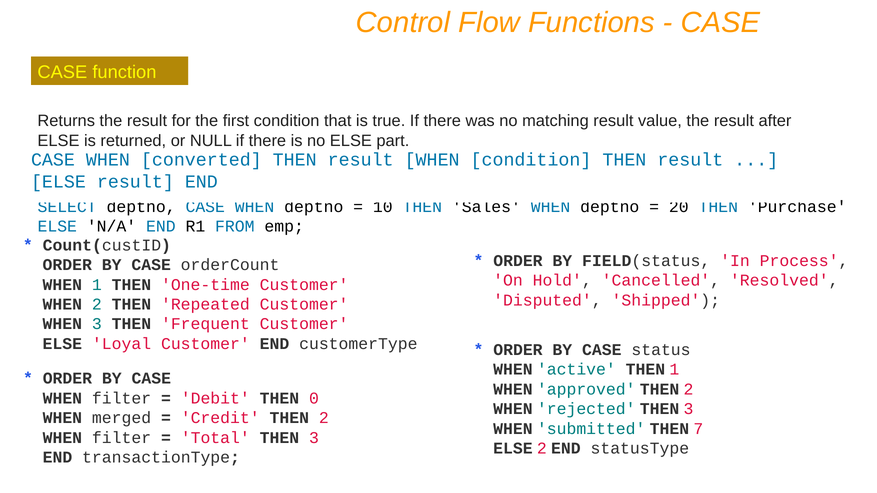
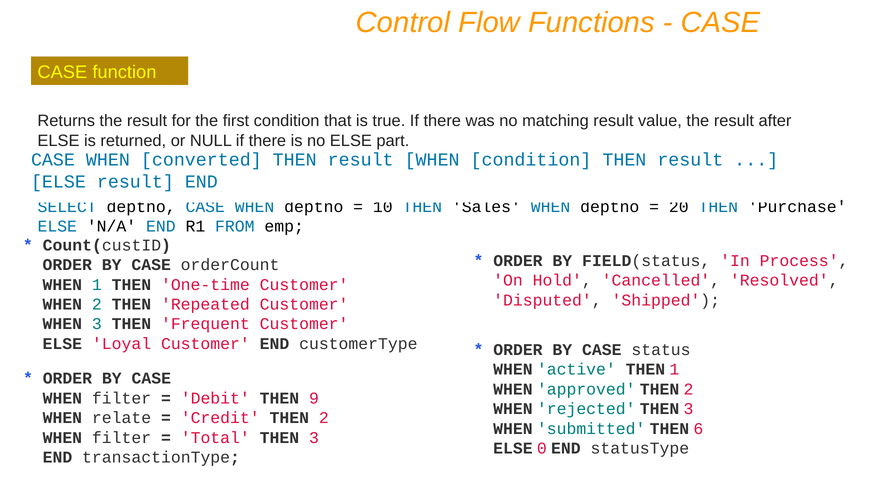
0: 0 -> 9
merged: merged -> relate
7: 7 -> 6
ELSE 2: 2 -> 0
